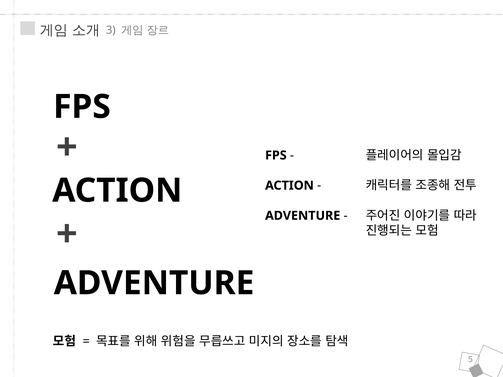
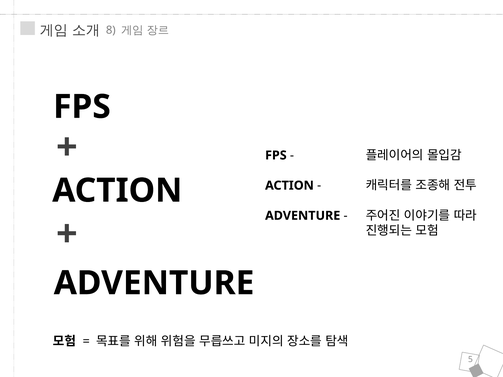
3: 3 -> 8
